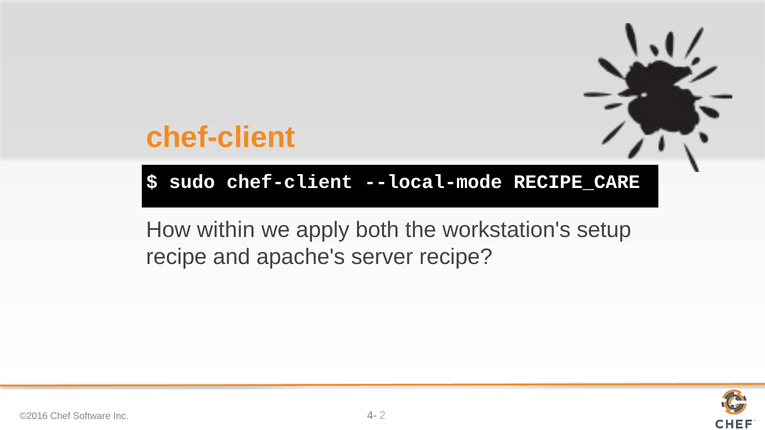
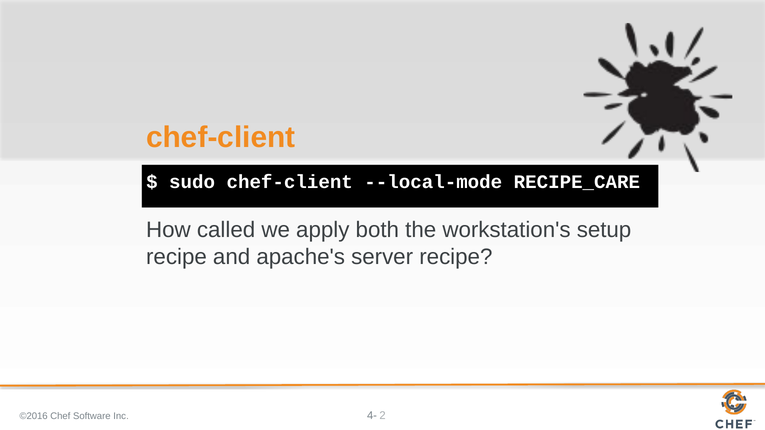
within: within -> called
